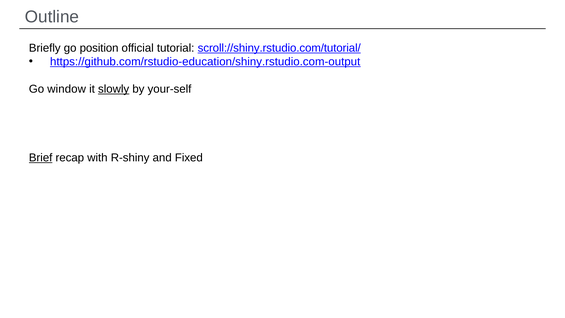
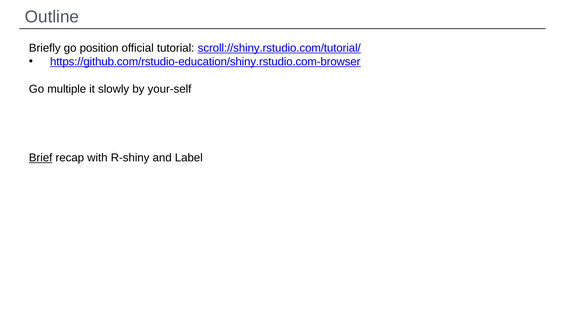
https://github.com/rstudio-education/shiny.rstudio.com-output: https://github.com/rstudio-education/shiny.rstudio.com-output -> https://github.com/rstudio-education/shiny.rstudio.com-browser
window: window -> multiple
slowly underline: present -> none
Fixed: Fixed -> Label
